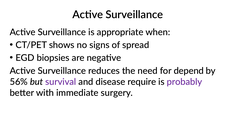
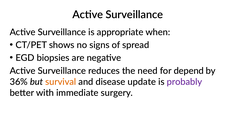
56%: 56% -> 36%
survival colour: purple -> orange
require: require -> update
